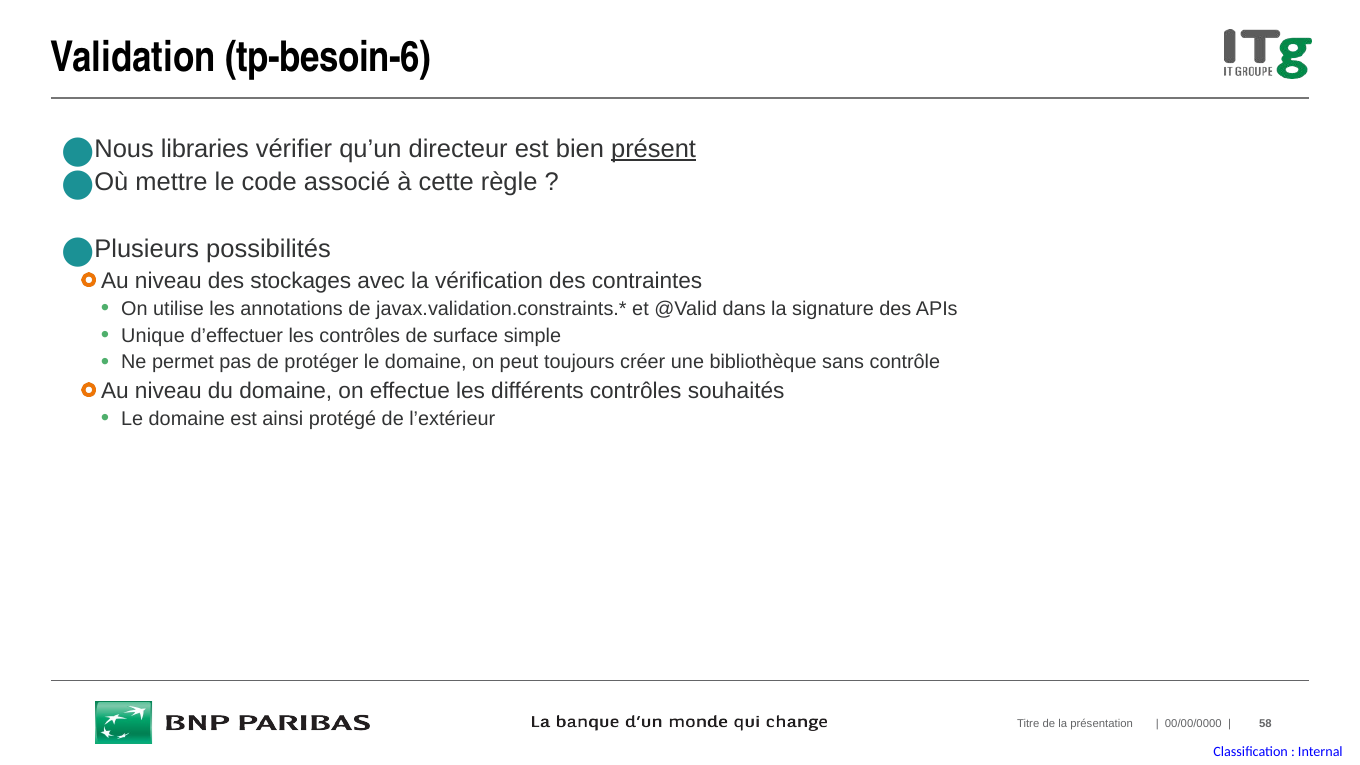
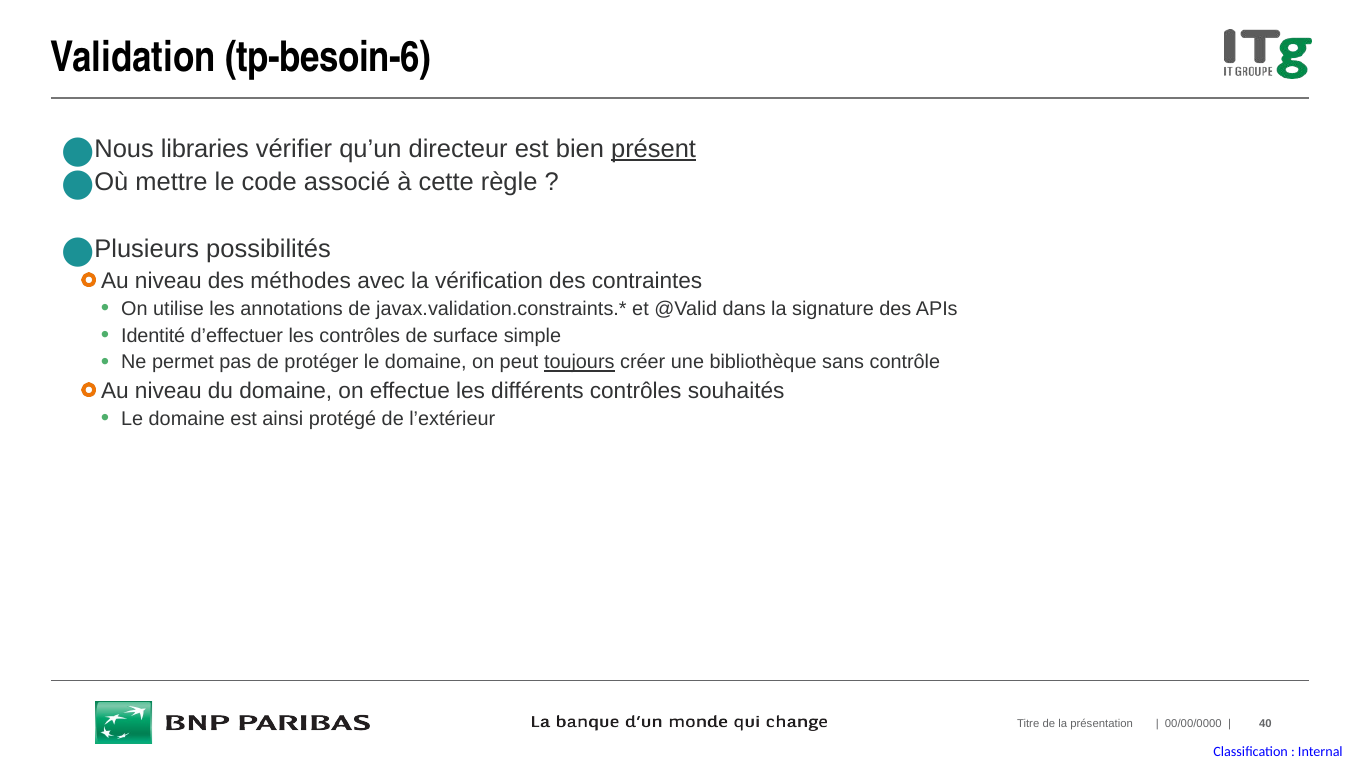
stockages: stockages -> méthodes
Unique: Unique -> Identité
toujours underline: none -> present
58: 58 -> 40
